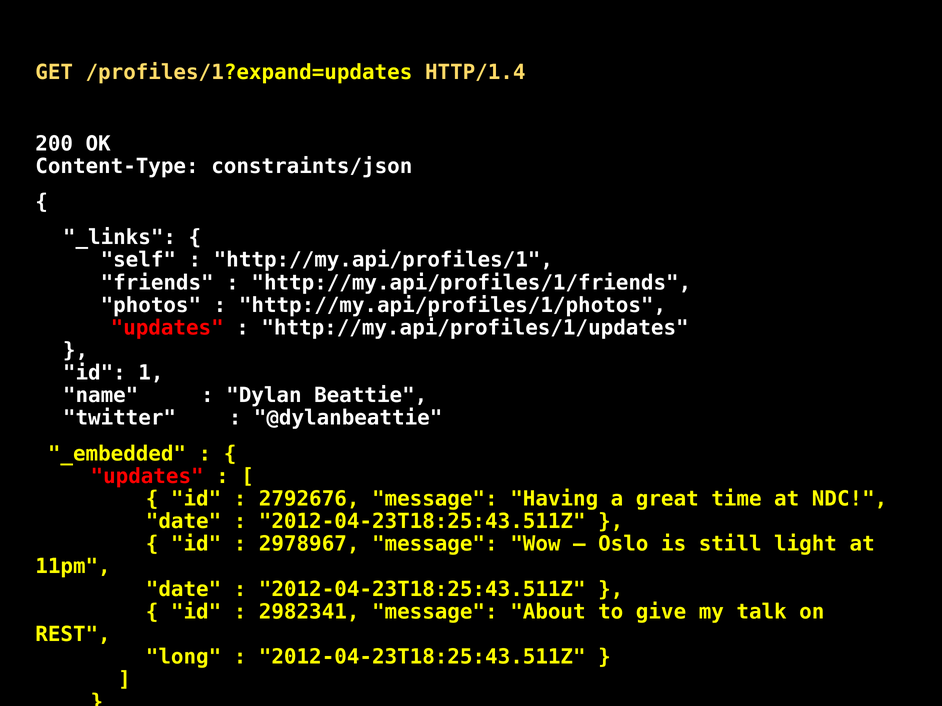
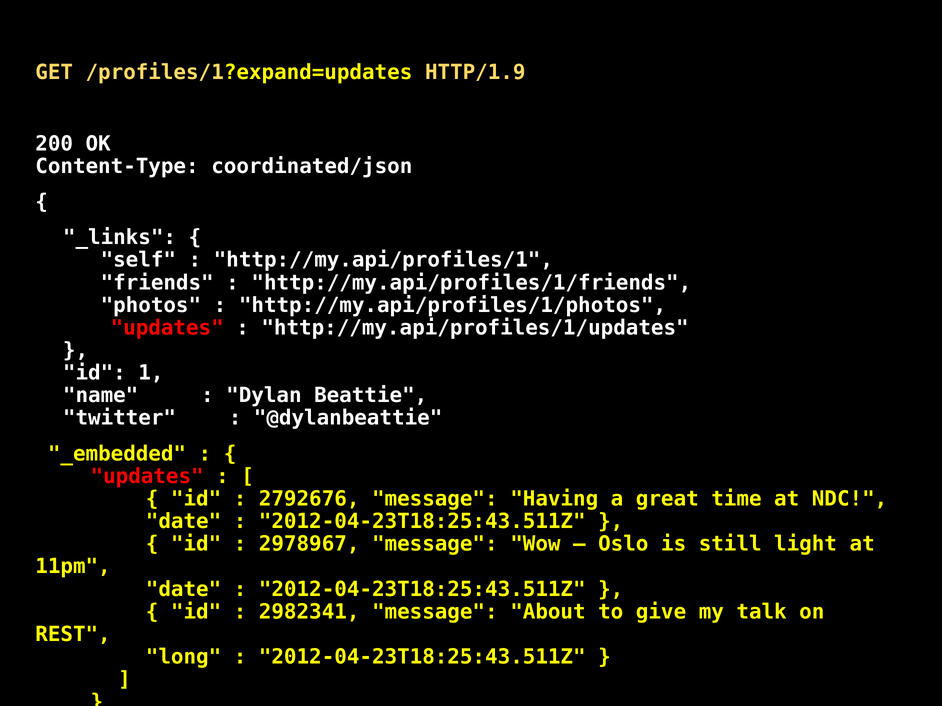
HTTP/1.4: HTTP/1.4 -> HTTP/1.9
constraints/json: constraints/json -> coordinated/json
